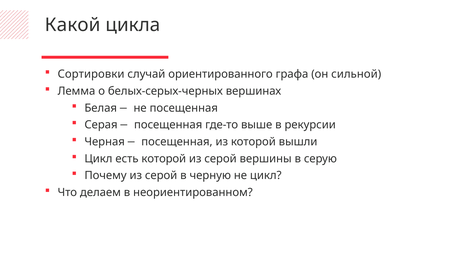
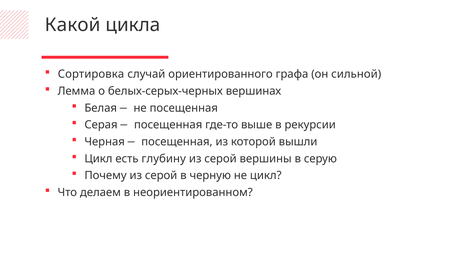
Сортировки: Сортировки -> Сортировка
есть которой: которой -> глубину
